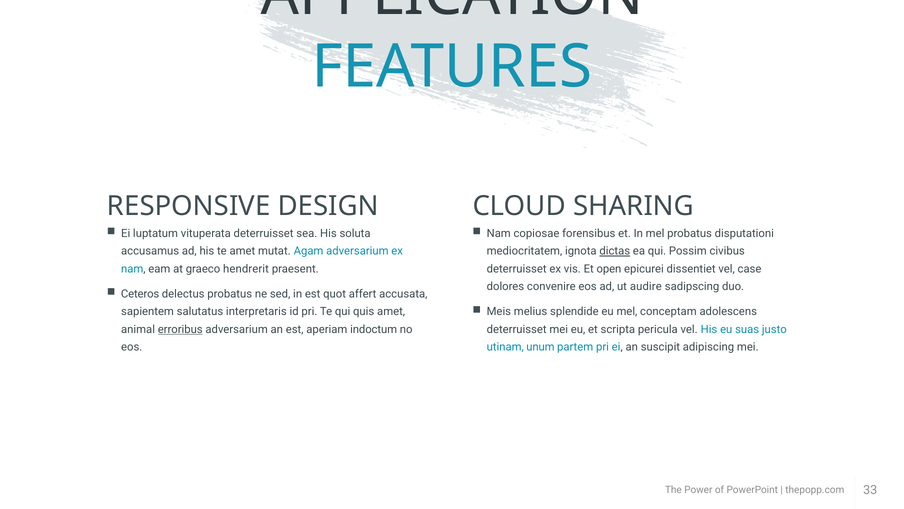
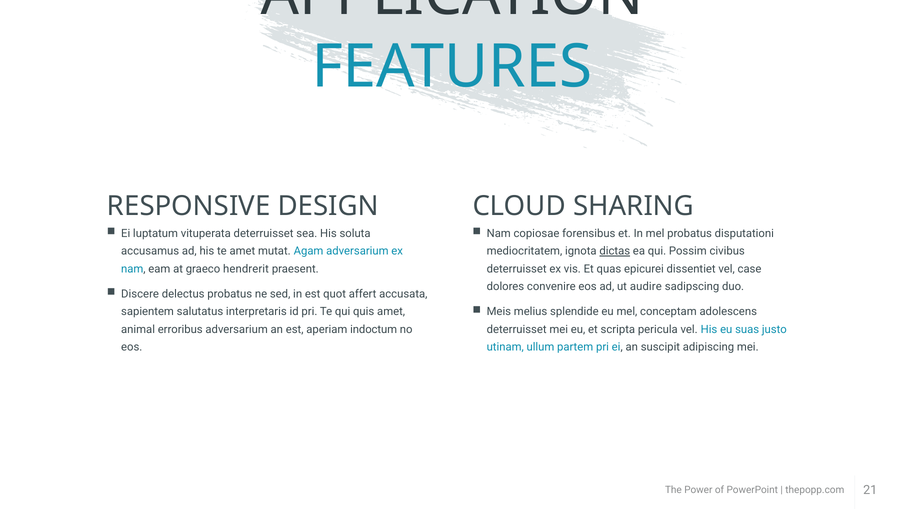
open: open -> quas
Ceteros: Ceteros -> Discere
erroribus underline: present -> none
unum: unum -> ullum
33: 33 -> 21
